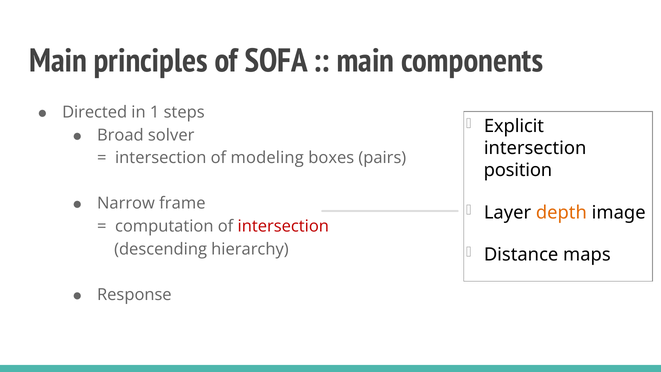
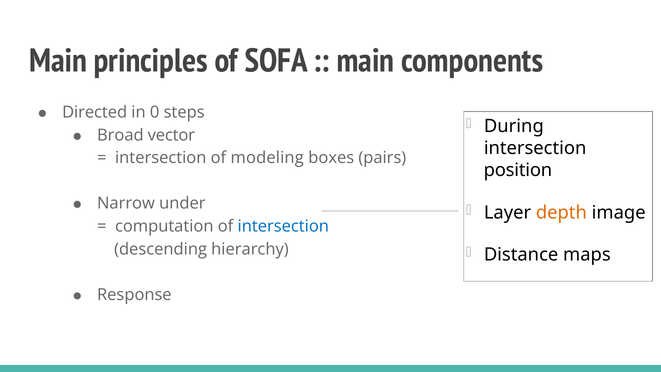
1: 1 -> 0
Explicit: Explicit -> During
solver: solver -> vector
frame: frame -> under
intersection at (283, 226) colour: red -> blue
